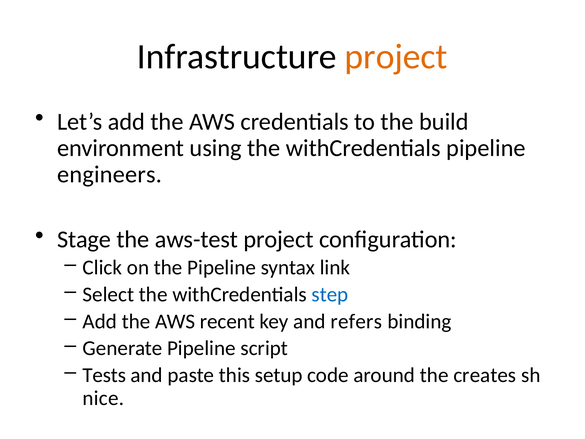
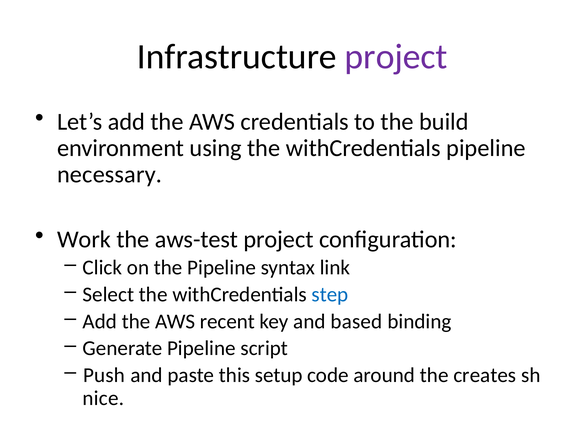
project at (396, 57) colour: orange -> purple
engineers: engineers -> necessary
Stage: Stage -> Work
refers: refers -> based
Tests: Tests -> Push
